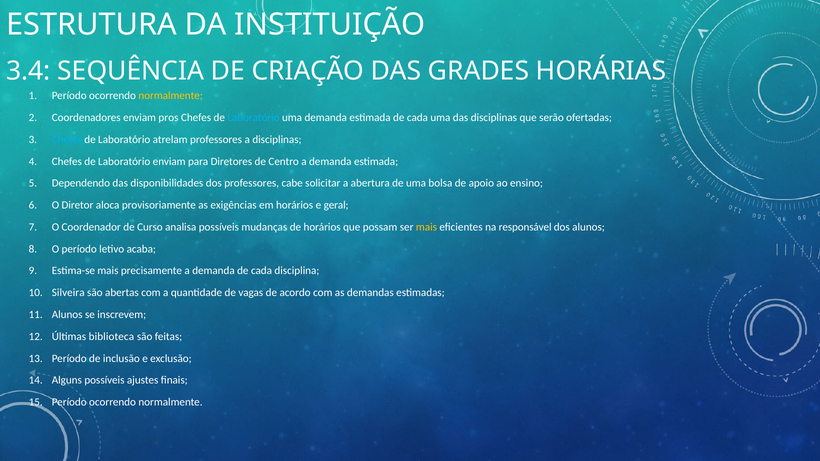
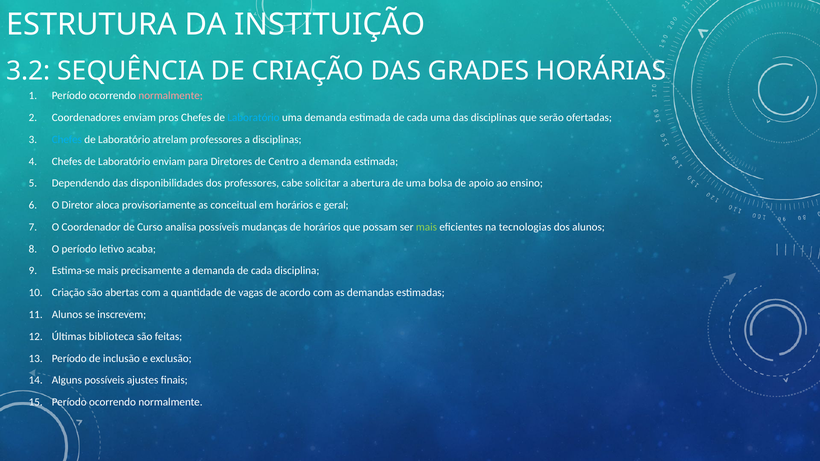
3.4: 3.4 -> 3.2
normalmente at (171, 96) colour: yellow -> pink
exigências: exigências -> conceitual
mais at (426, 227) colour: yellow -> light green
responsável: responsável -> tecnologias
Silveira at (68, 293): Silveira -> Criação
